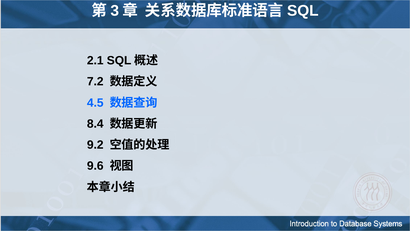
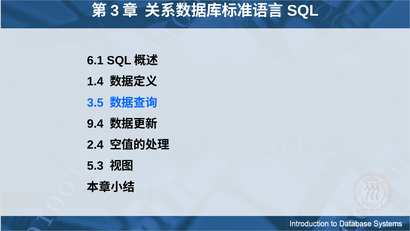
2.1: 2.1 -> 6.1
7.2: 7.2 -> 1.4
4.5: 4.5 -> 3.5
8.4: 8.4 -> 9.4
9.2: 9.2 -> 2.4
9.6: 9.6 -> 5.3
